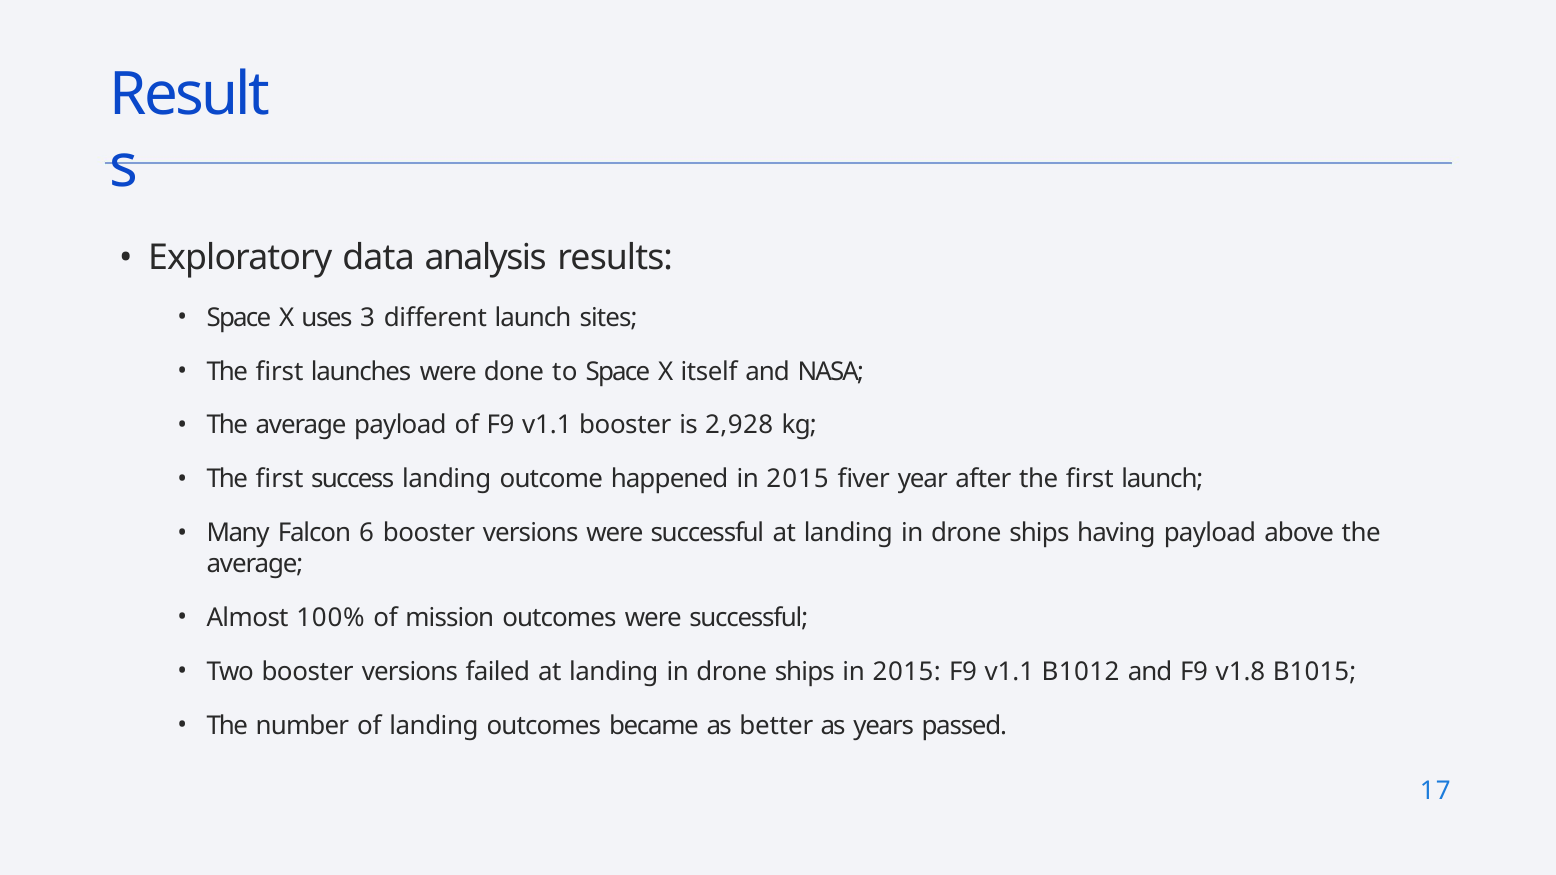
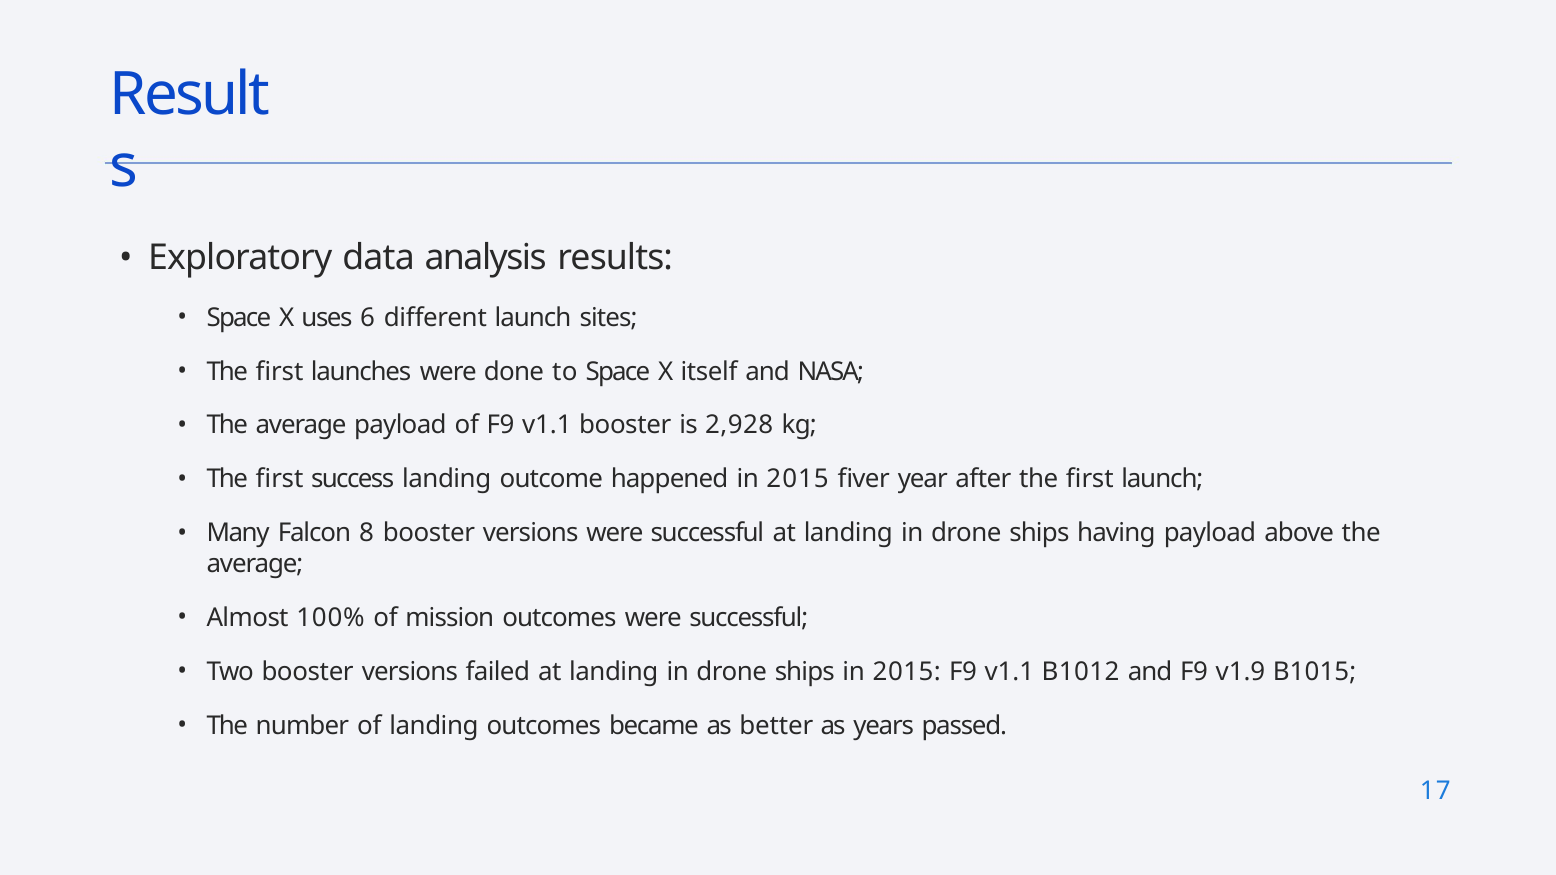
3: 3 -> 6
6: 6 -> 8
v1.8: v1.8 -> v1.9
